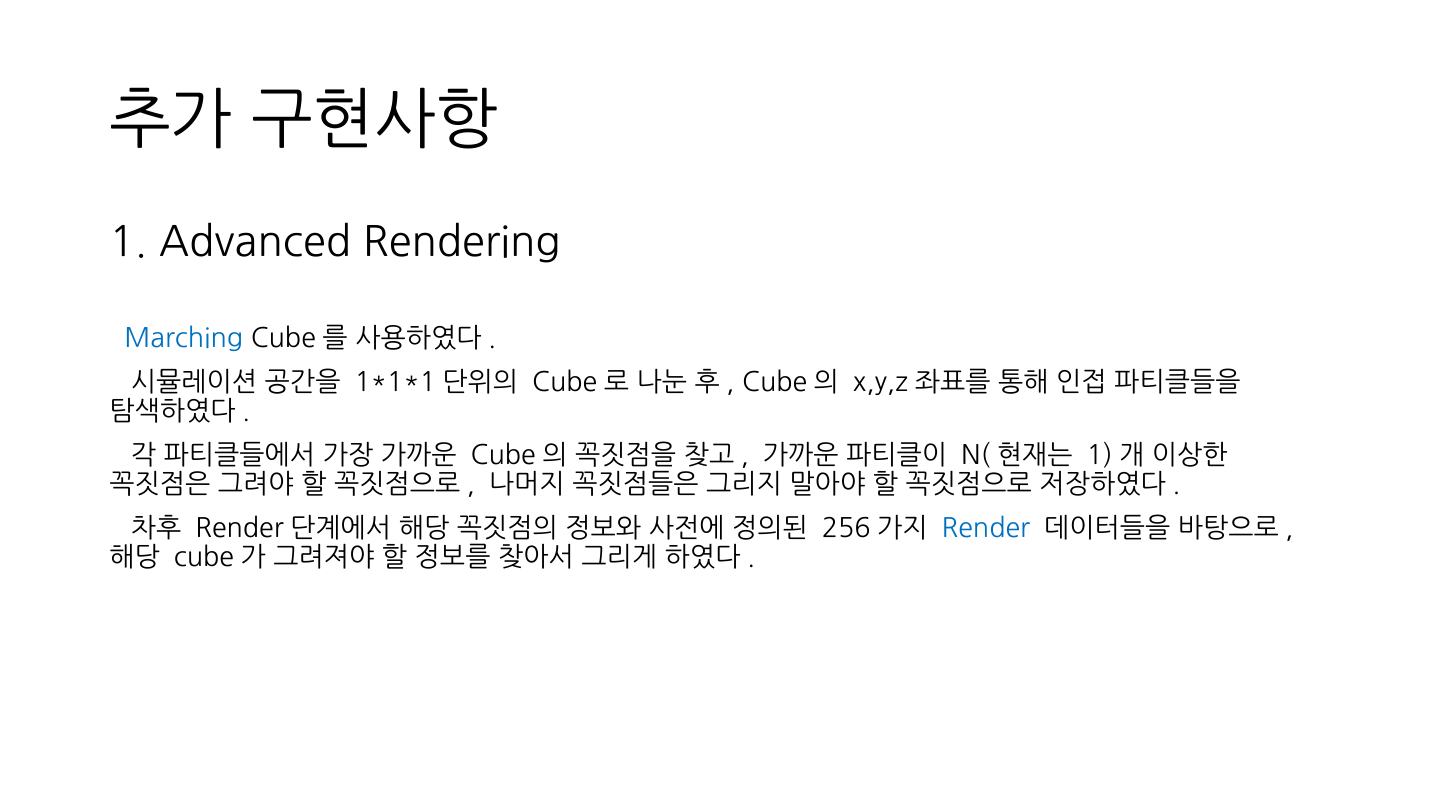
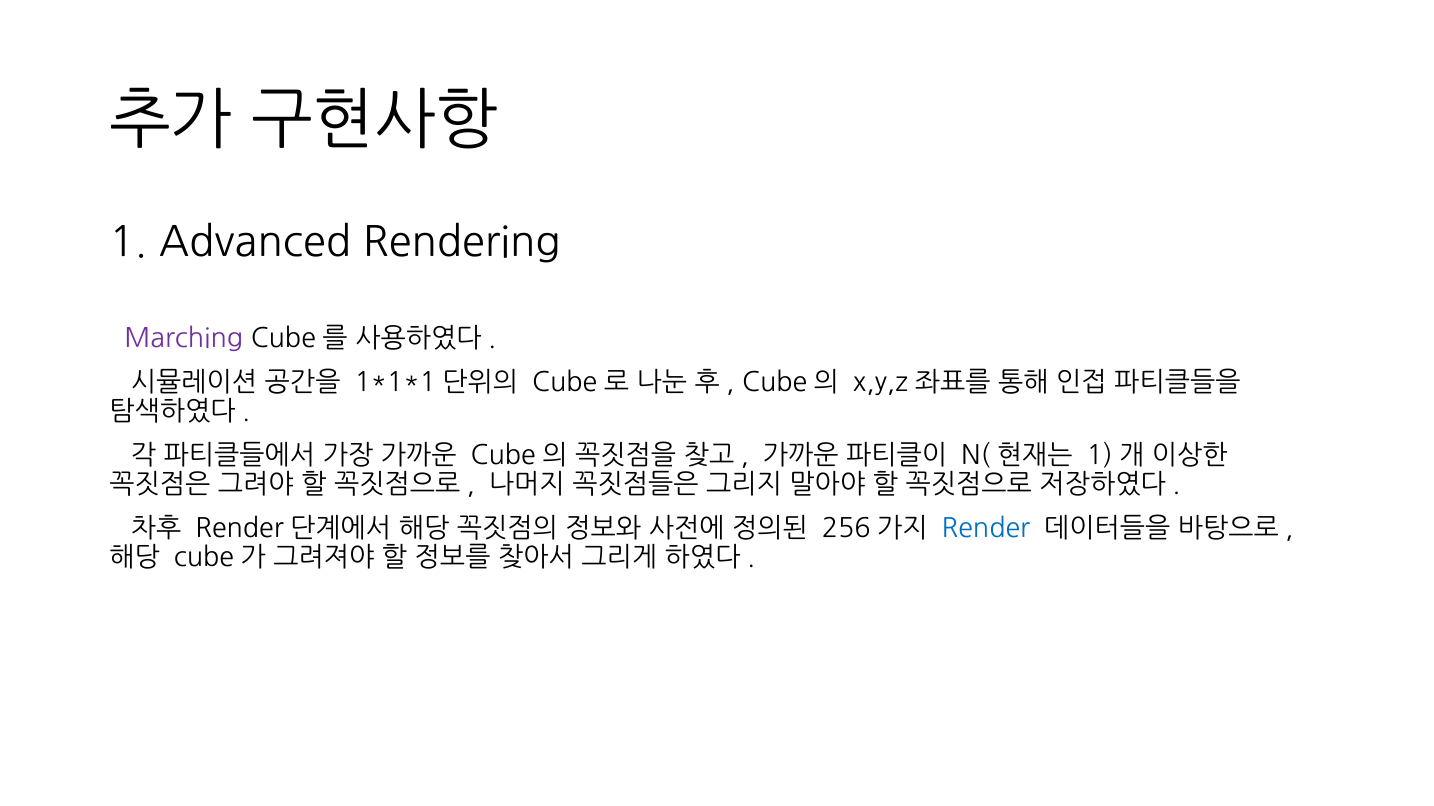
Marching colour: blue -> purple
